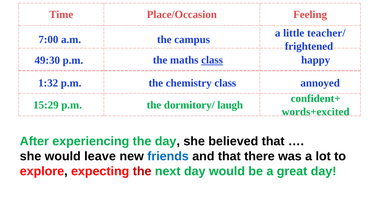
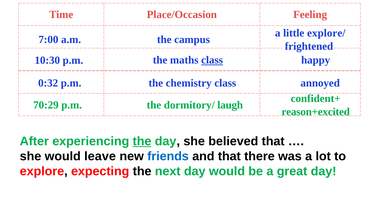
teacher/: teacher/ -> explore/
49:30: 49:30 -> 10:30
1:32: 1:32 -> 0:32
15:29: 15:29 -> 70:29
words+excited: words+excited -> reason+excited
the at (142, 142) underline: none -> present
the at (142, 171) colour: red -> black
